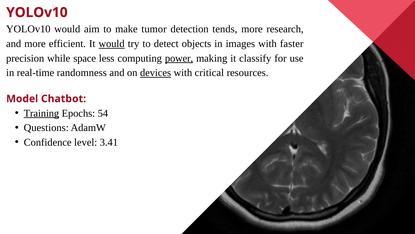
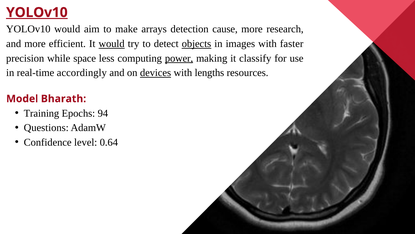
YOLOv10 at (37, 12) underline: none -> present
tumor: tumor -> arrays
tends: tends -> cause
objects underline: none -> present
randomness: randomness -> accordingly
critical: critical -> lengths
Chatbot: Chatbot -> Bharath
Training underline: present -> none
54: 54 -> 94
3.41: 3.41 -> 0.64
